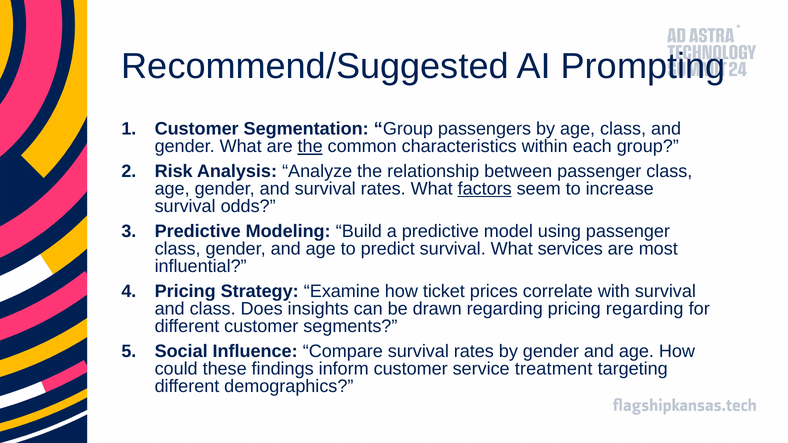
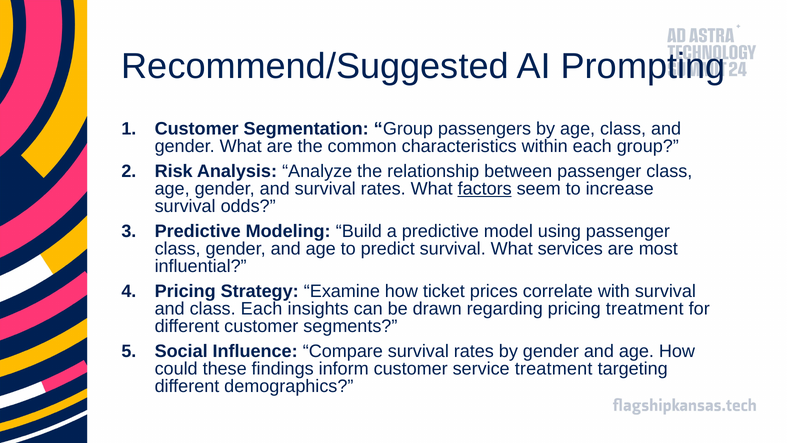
the at (310, 147) underline: present -> none
class Does: Does -> Each
pricing regarding: regarding -> treatment
